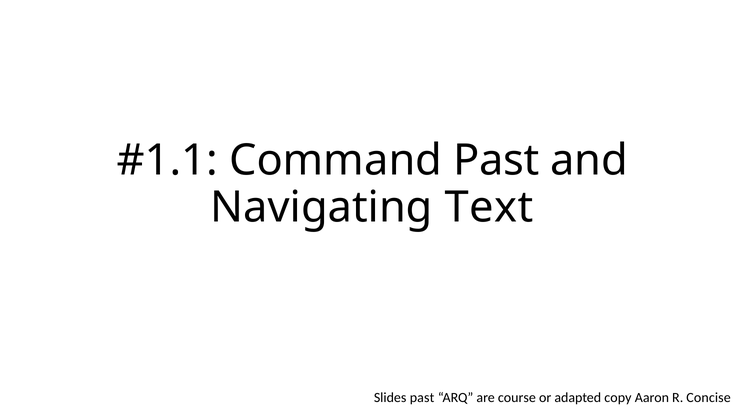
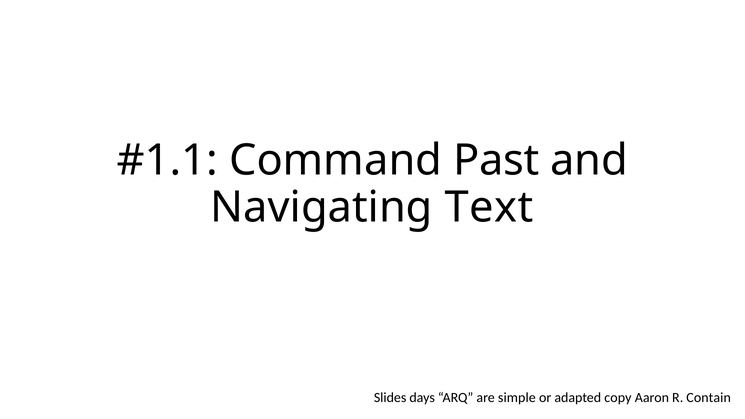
Slides past: past -> days
course: course -> simple
Concise: Concise -> Contain
